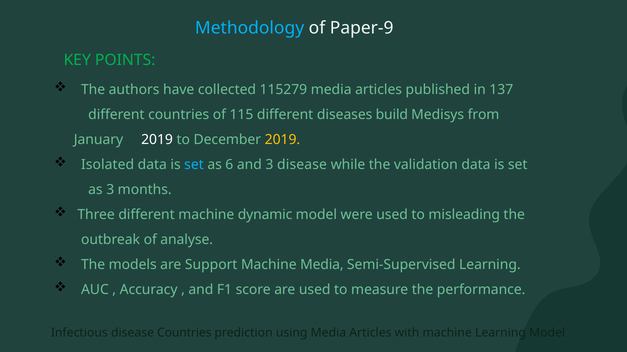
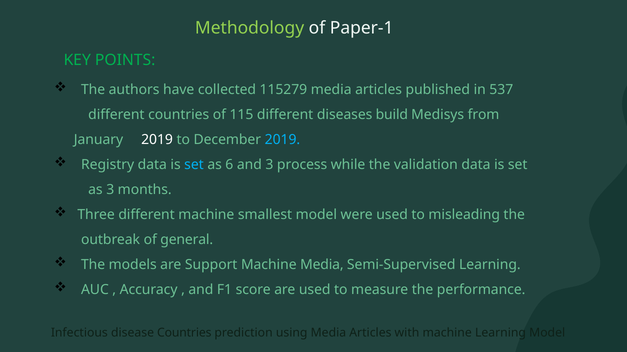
Methodology colour: light blue -> light green
Paper-9: Paper-9 -> Paper-1
137: 137 -> 537
2019 at (282, 140) colour: yellow -> light blue
Isolated: Isolated -> Registry
3 disease: disease -> process
dynamic: dynamic -> smallest
analyse: analyse -> general
